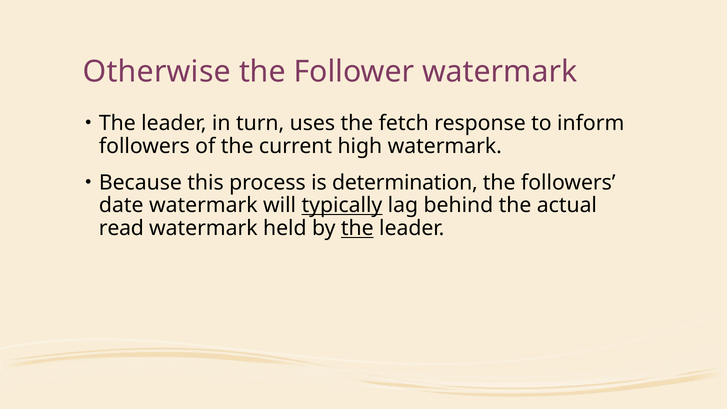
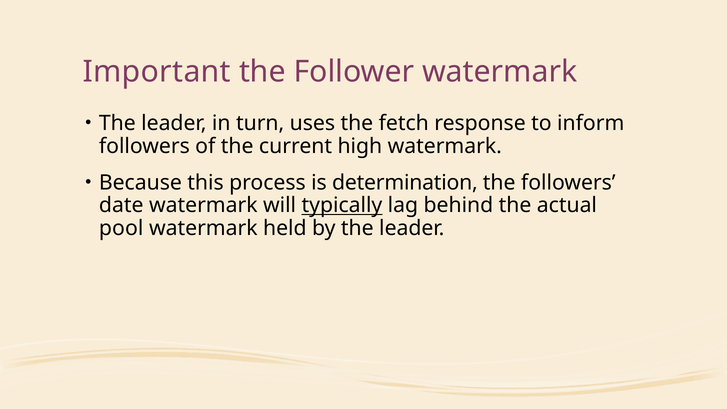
Otherwise: Otherwise -> Important
read: read -> pool
the at (357, 228) underline: present -> none
